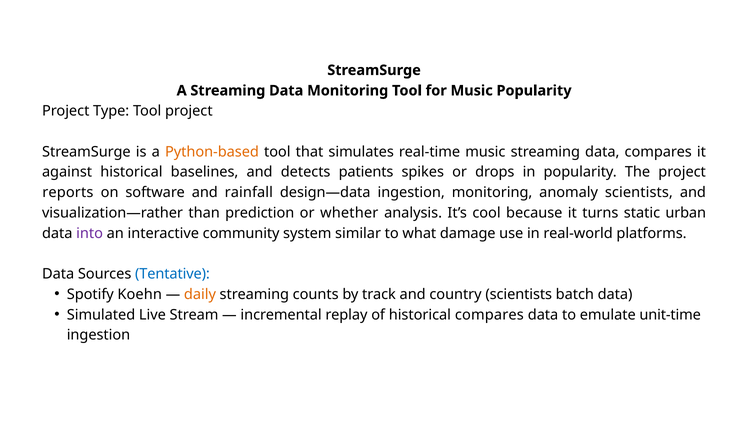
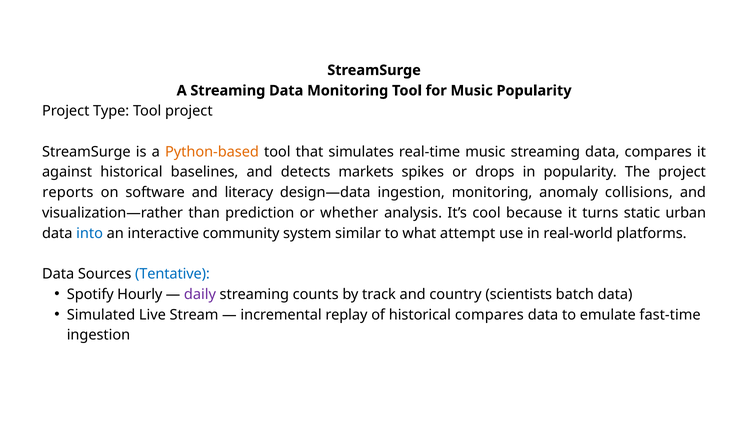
patients: patients -> markets
rainfall: rainfall -> literacy
anomaly scientists: scientists -> collisions
into colour: purple -> blue
damage: damage -> attempt
Koehn: Koehn -> Hourly
daily colour: orange -> purple
unit-time: unit-time -> fast-time
